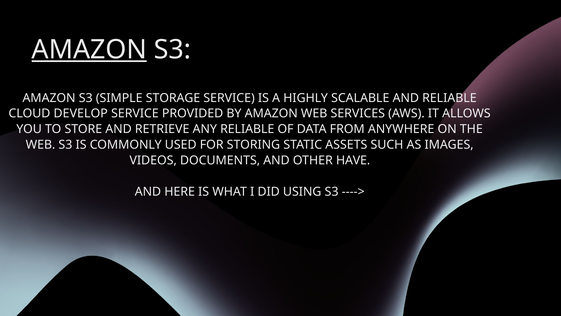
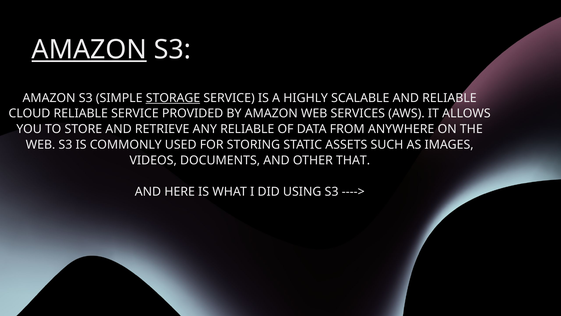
STORAGE underline: none -> present
CLOUD DEVELOP: DEVELOP -> RELIABLE
HAVE: HAVE -> THAT
